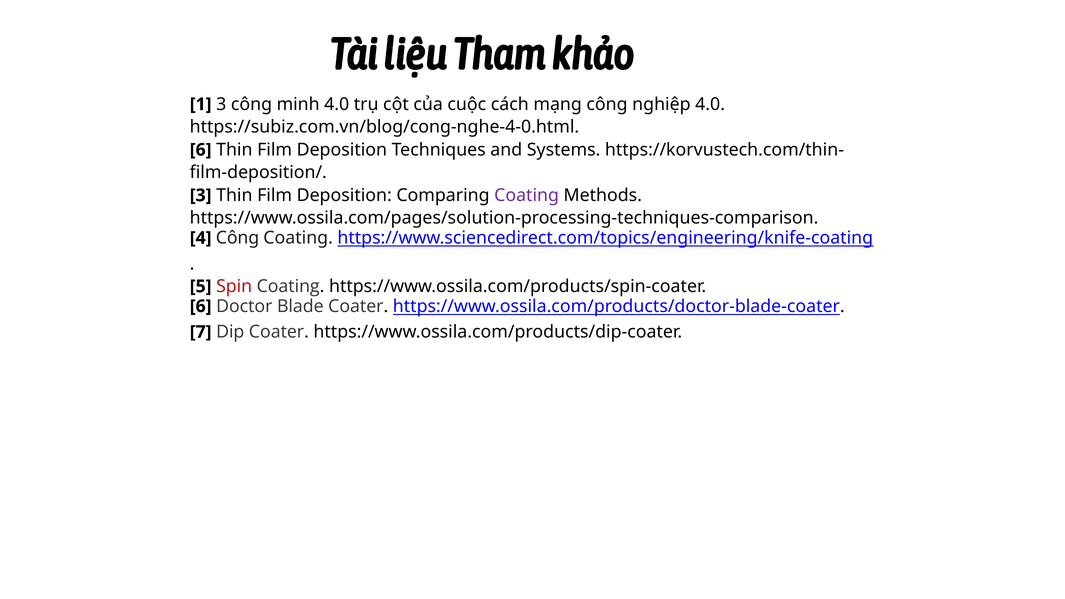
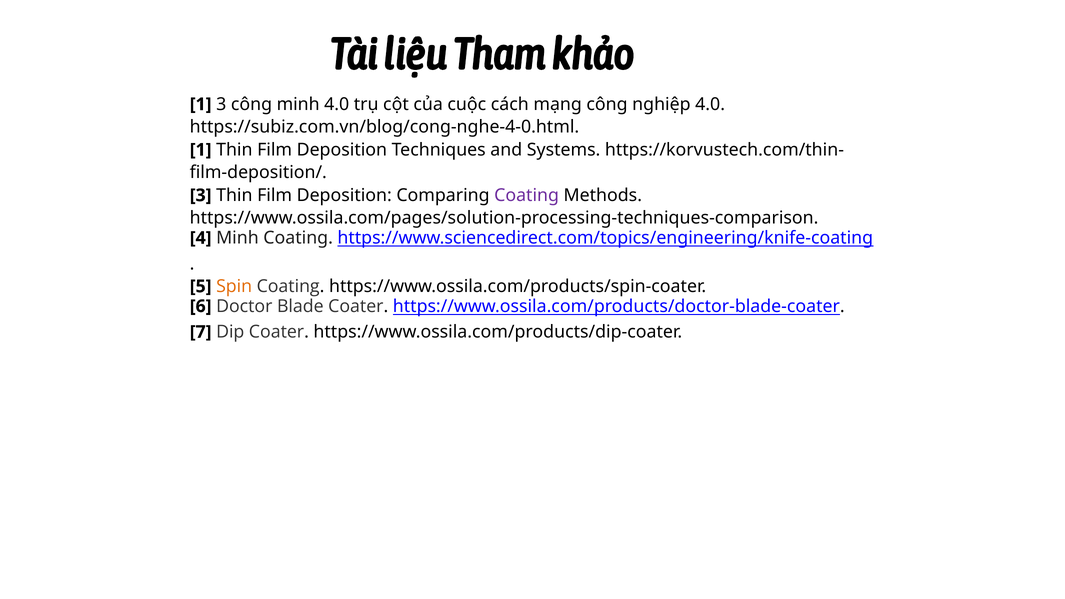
6 at (201, 150): 6 -> 1
4 Công: Công -> Minh
Spin colour: red -> orange
